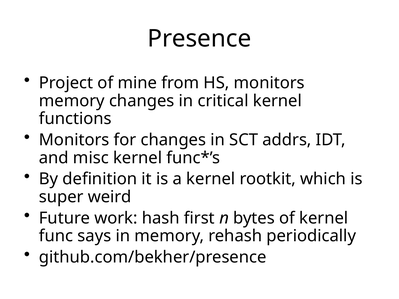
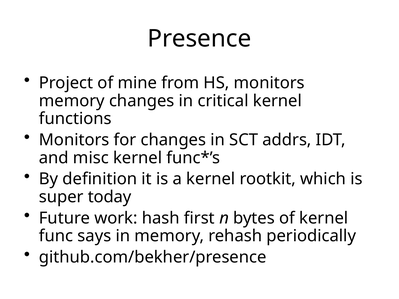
weird: weird -> today
